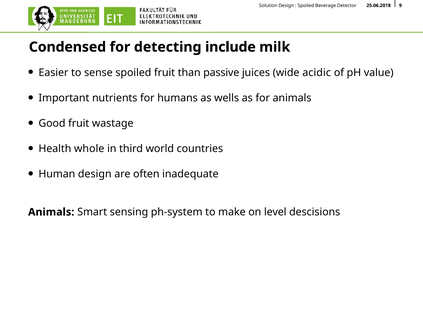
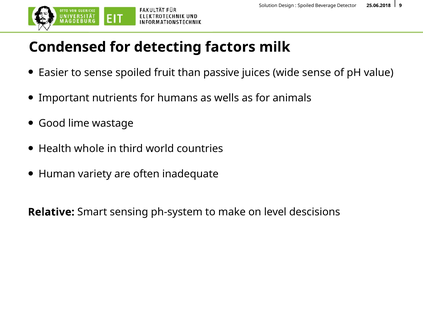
include: include -> factors
wide acidic: acidic -> sense
Good fruit: fruit -> lime
Human design: design -> variety
Animals at (51, 212): Animals -> Relative
